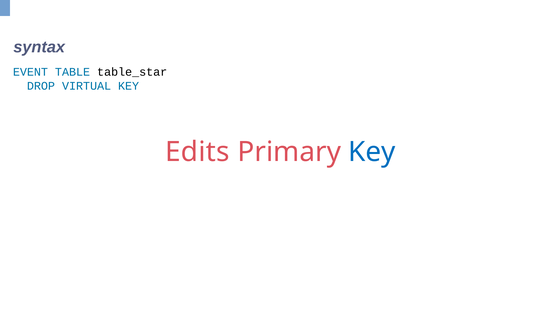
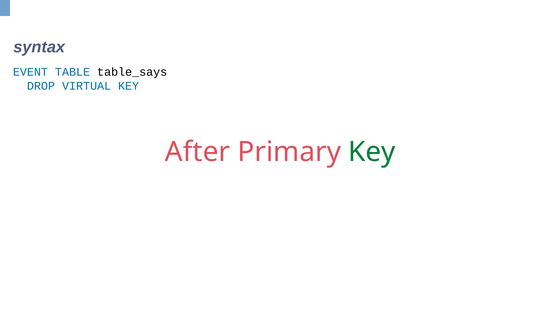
table_star: table_star -> table_says
Edits: Edits -> After
Key at (372, 152) colour: blue -> green
